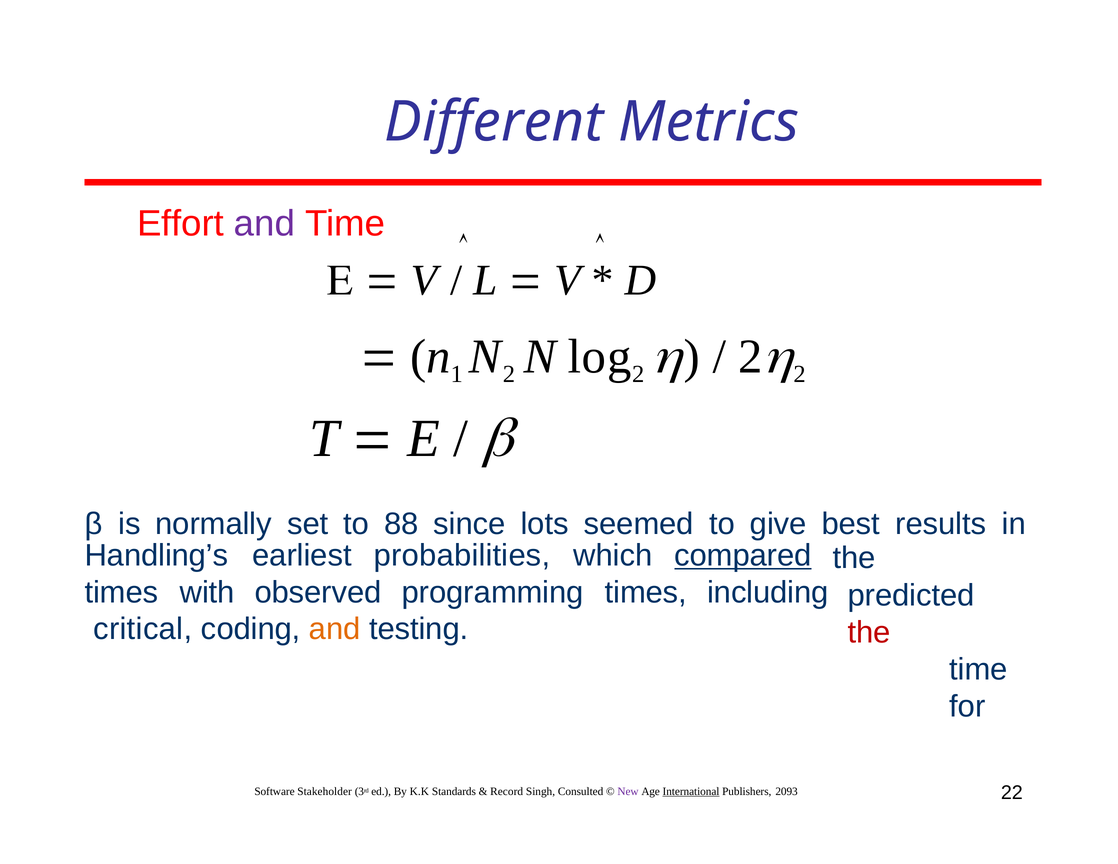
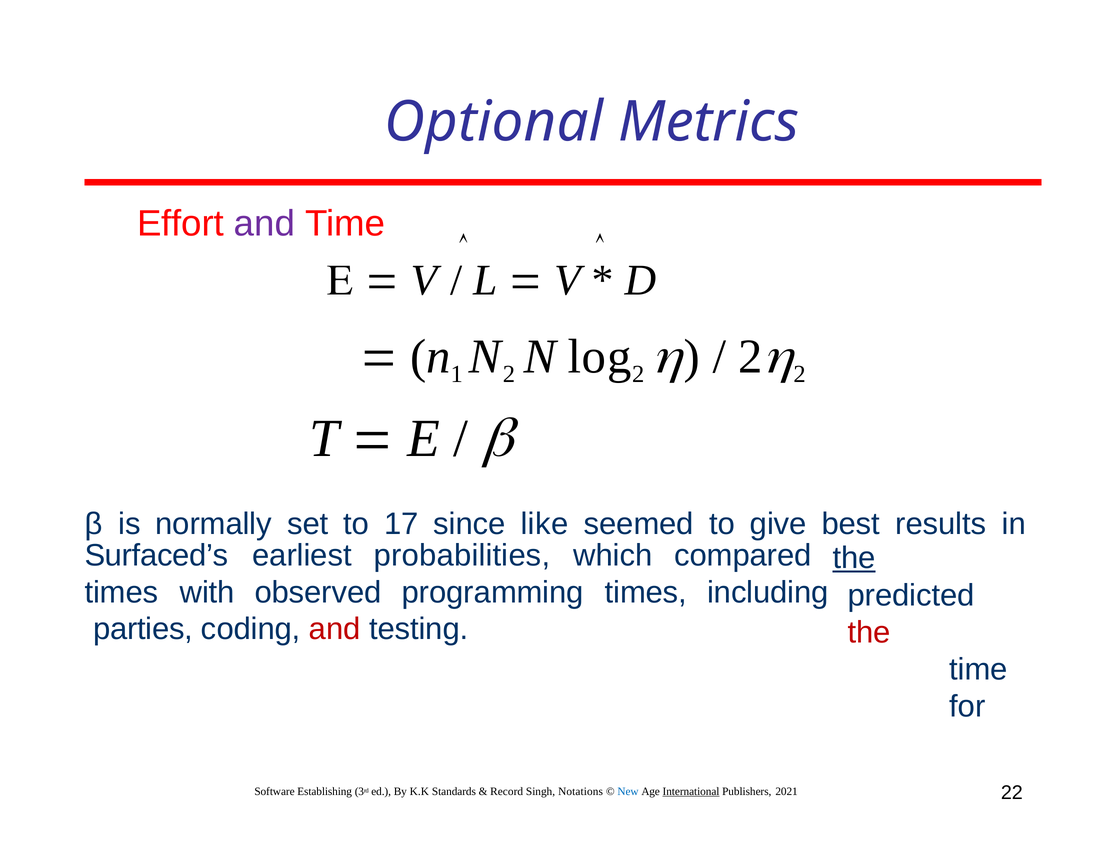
Different: Different -> Optional
88: 88 -> 17
lots: lots -> like
Handling’s: Handling’s -> Surfaced’s
compared underline: present -> none
the at (854, 558) underline: none -> present
critical: critical -> parties
and at (335, 629) colour: orange -> red
Stakeholder: Stakeholder -> Establishing
Consulted: Consulted -> Notations
New colour: purple -> blue
2093: 2093 -> 2021
